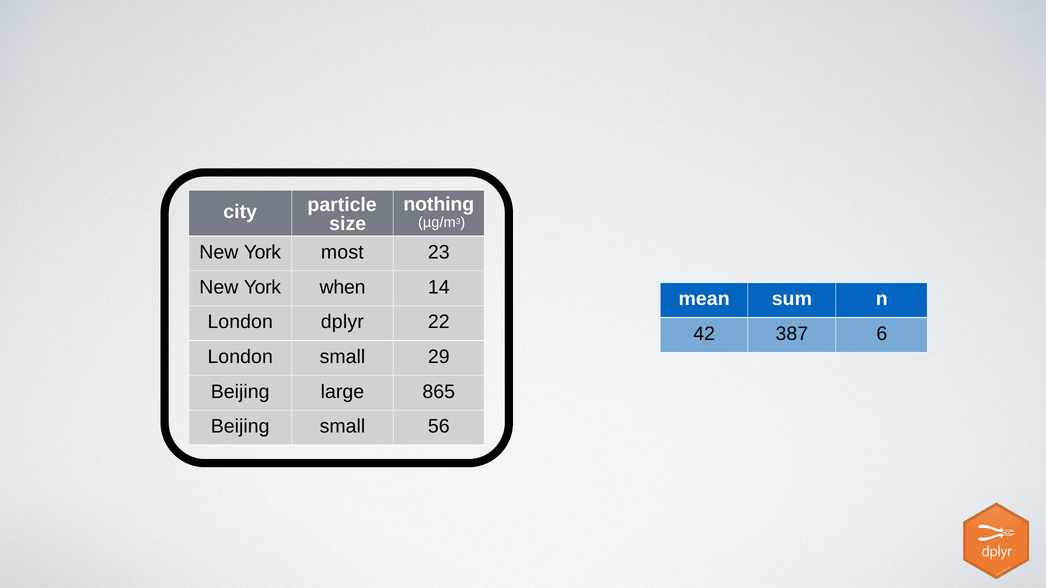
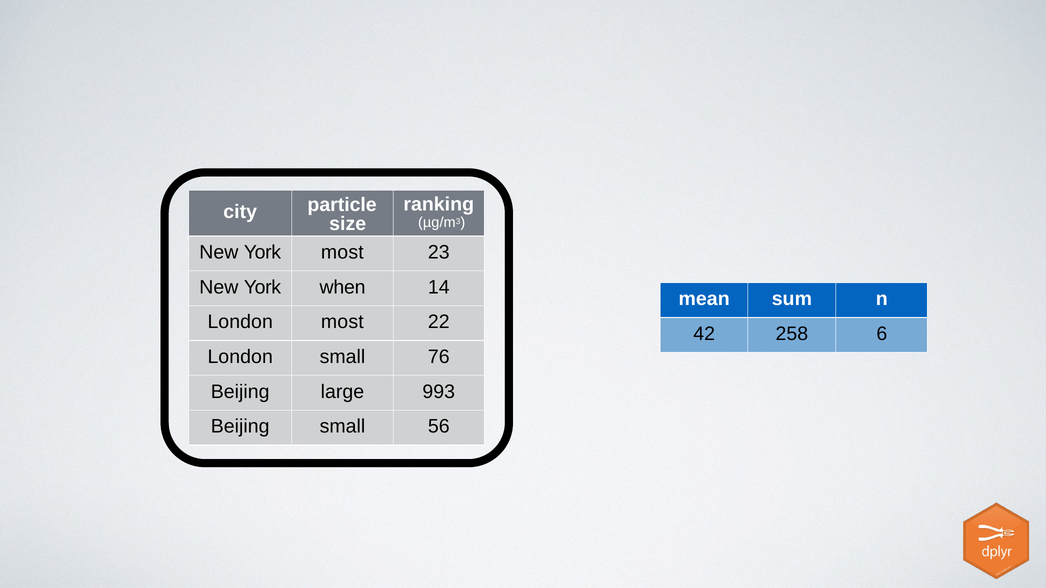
nothing: nothing -> ranking
London dplyr: dplyr -> most
387: 387 -> 258
29: 29 -> 76
865: 865 -> 993
